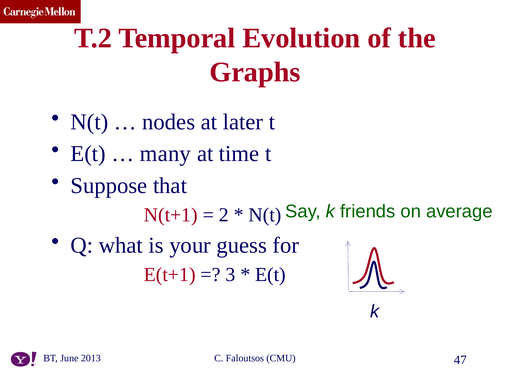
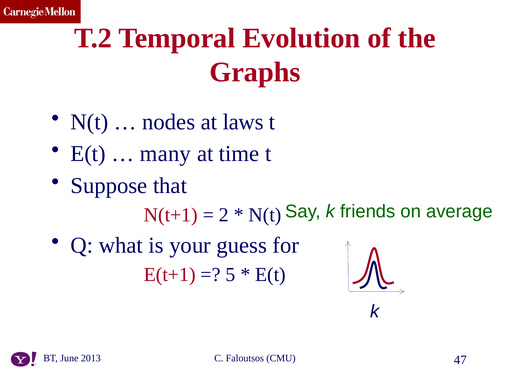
later: later -> laws
3: 3 -> 5
